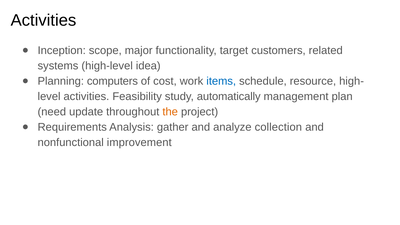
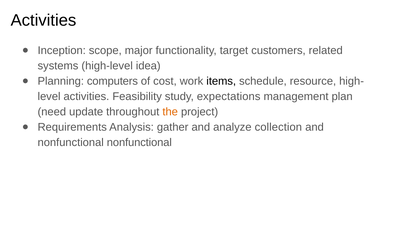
items colour: blue -> black
automatically: automatically -> expectations
nonfunctional improvement: improvement -> nonfunctional
